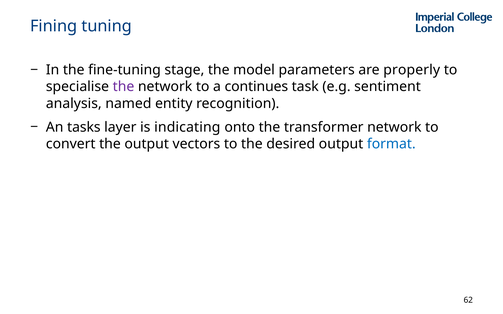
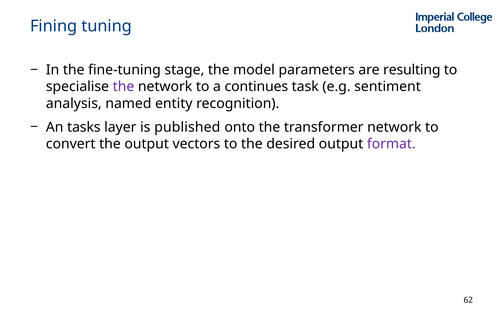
properly: properly -> resulting
indicating: indicating -> published
format colour: blue -> purple
